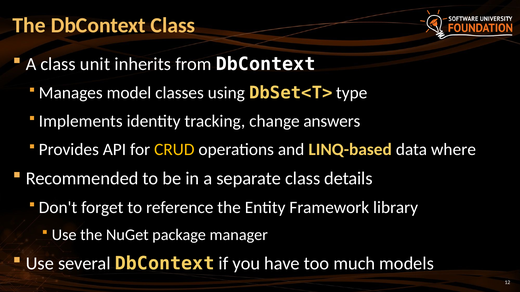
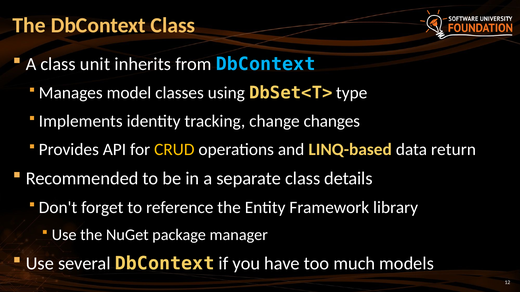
DbContext at (266, 64) colour: white -> light blue
answers: answers -> changes
where: where -> return
